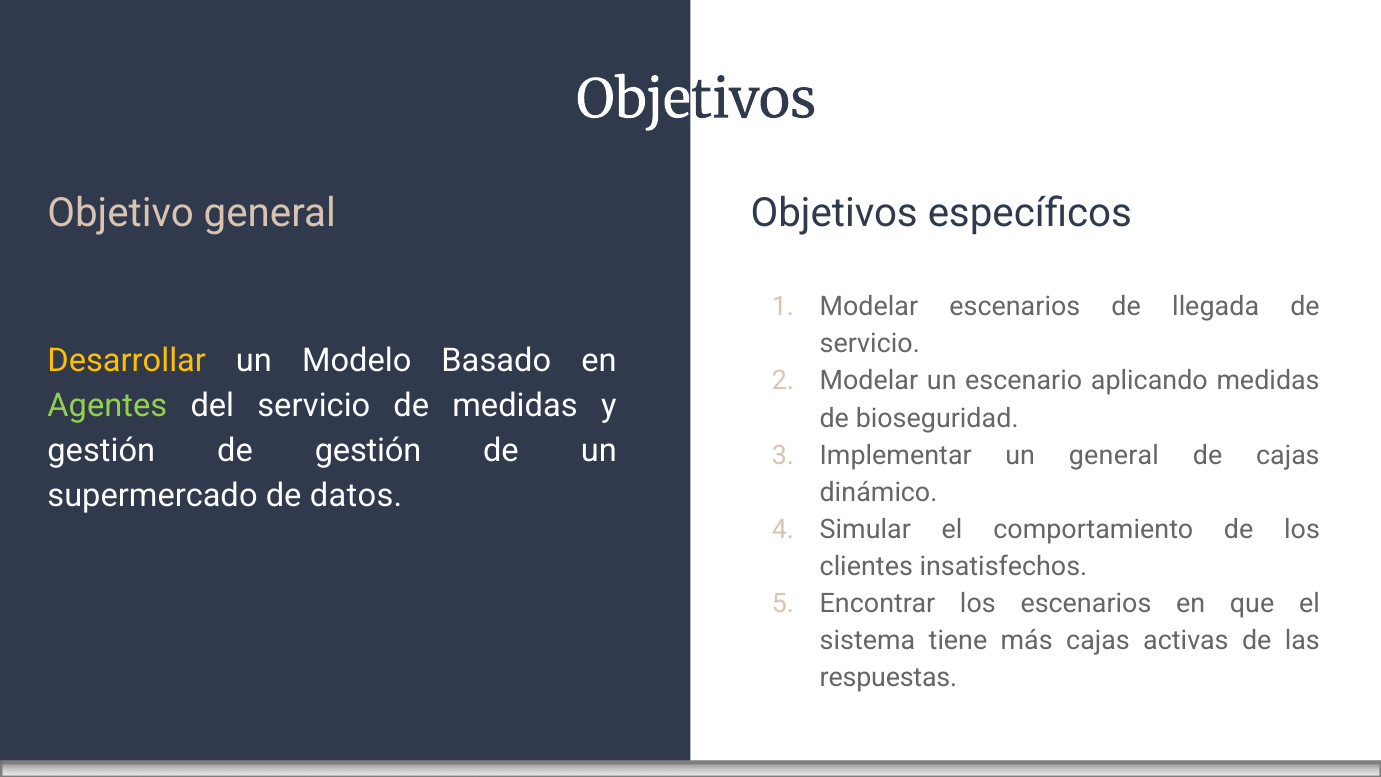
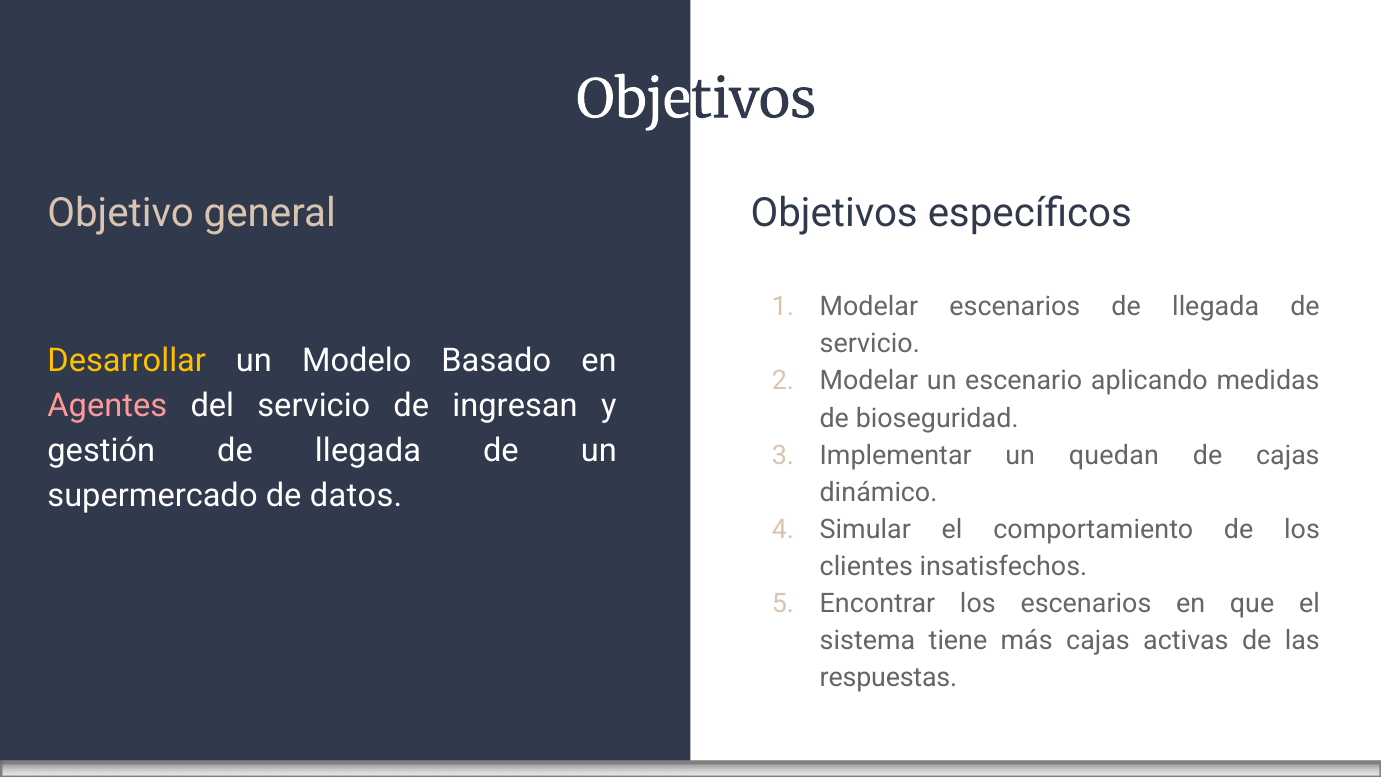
Agentes colour: light green -> pink
de medidas: medidas -> ingresan
gestión de gestión: gestión -> llegada
un general: general -> quedan
